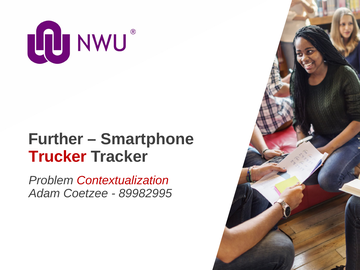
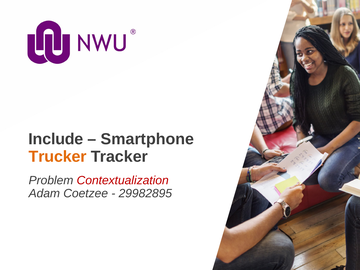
Further: Further -> Include
Trucker colour: red -> orange
89982995: 89982995 -> 29982895
